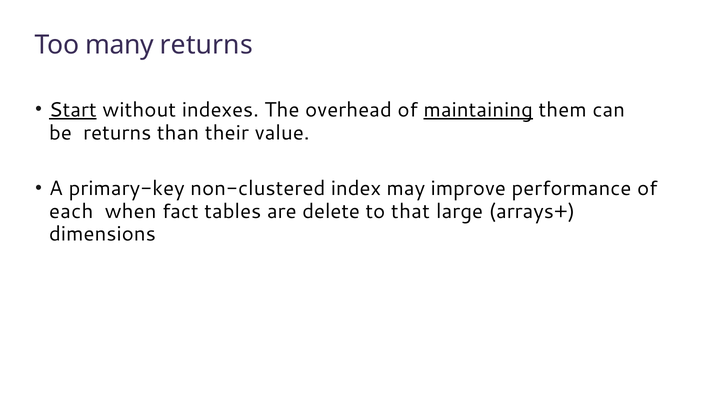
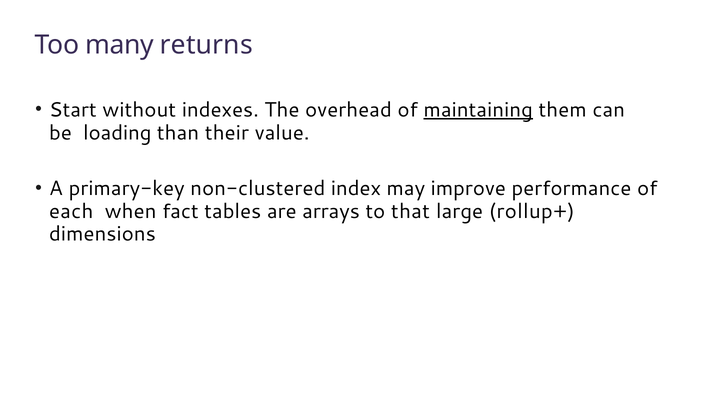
Start underline: present -> none
be returns: returns -> loading
delete: delete -> arrays
arrays+: arrays+ -> rollup+
